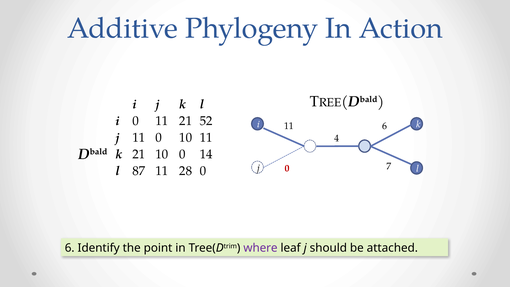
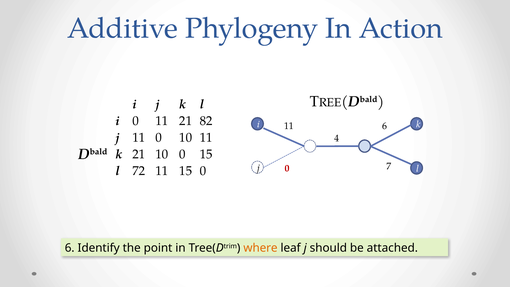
52: 52 -> 82
0 14: 14 -> 15
87: 87 -> 72
11 28: 28 -> 15
where colour: purple -> orange
